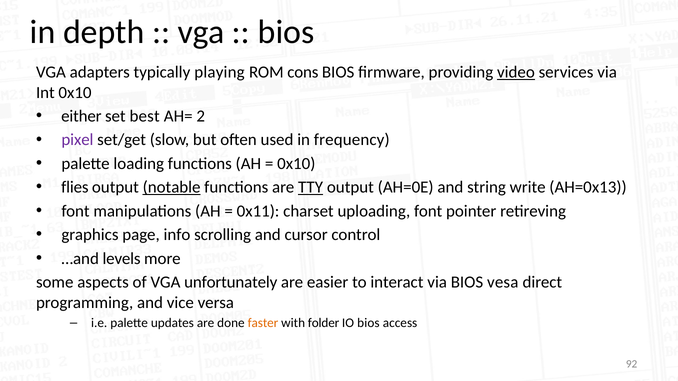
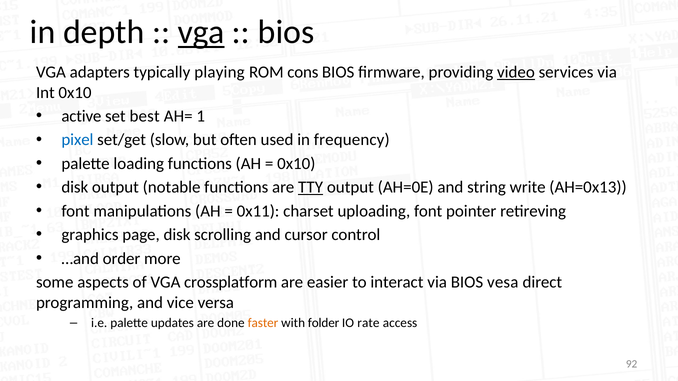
vga at (201, 32) underline: none -> present
either: either -> active
2: 2 -> 1
pixel colour: purple -> blue
flies at (75, 188): flies -> disk
notable underline: present -> none
page info: info -> disk
levels: levels -> order
unfortunately: unfortunately -> crossplatform
IO bios: bios -> rate
